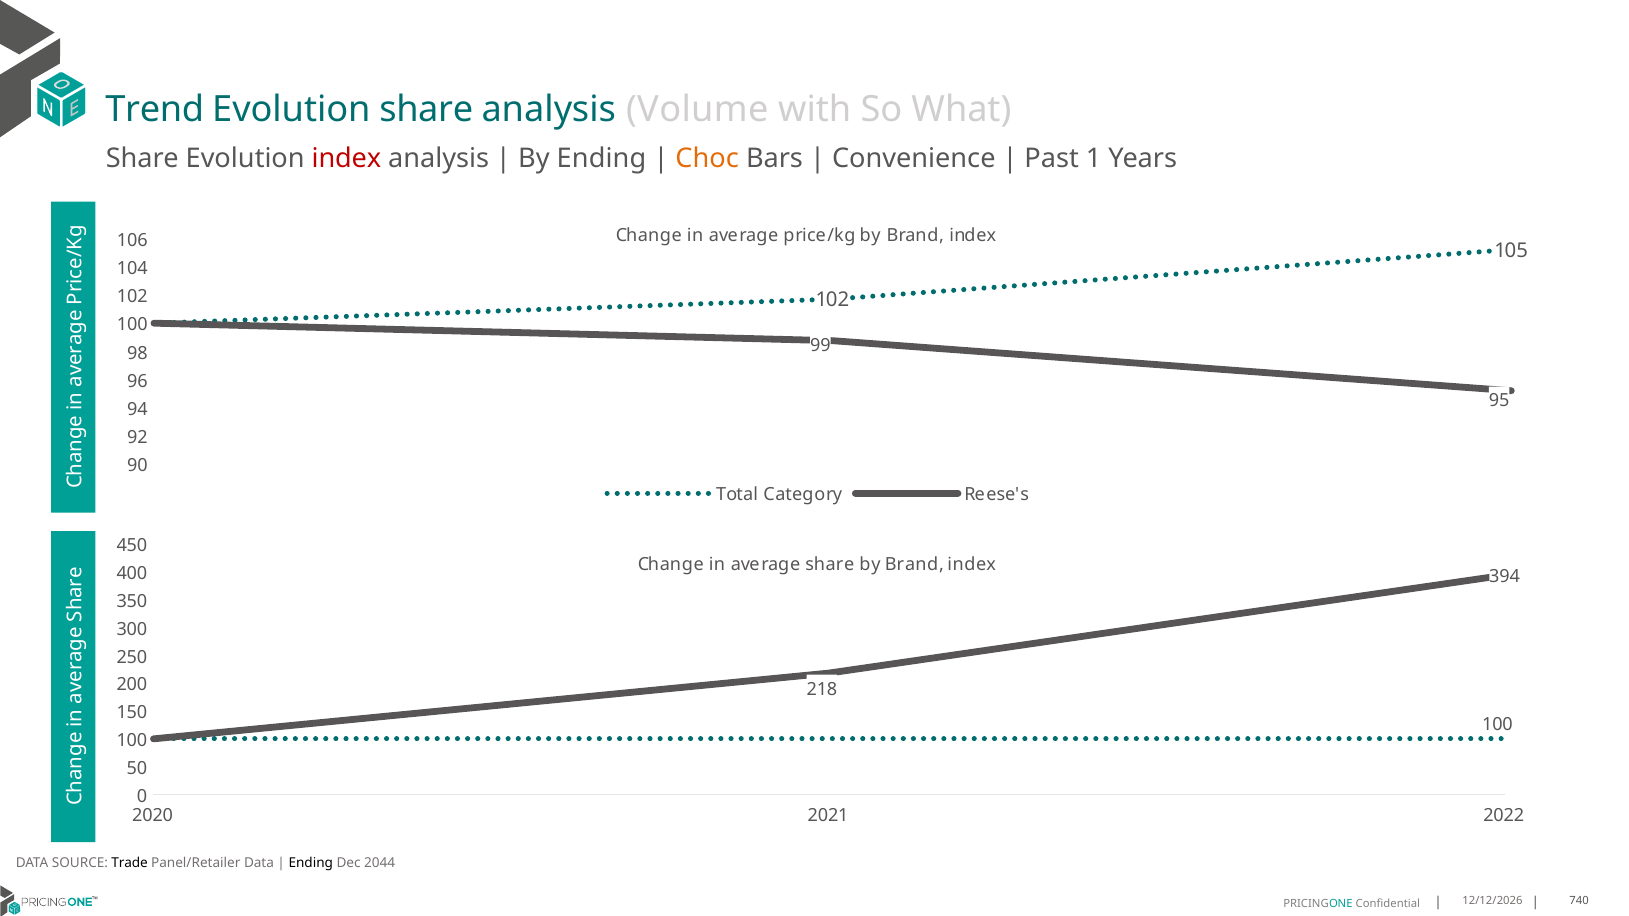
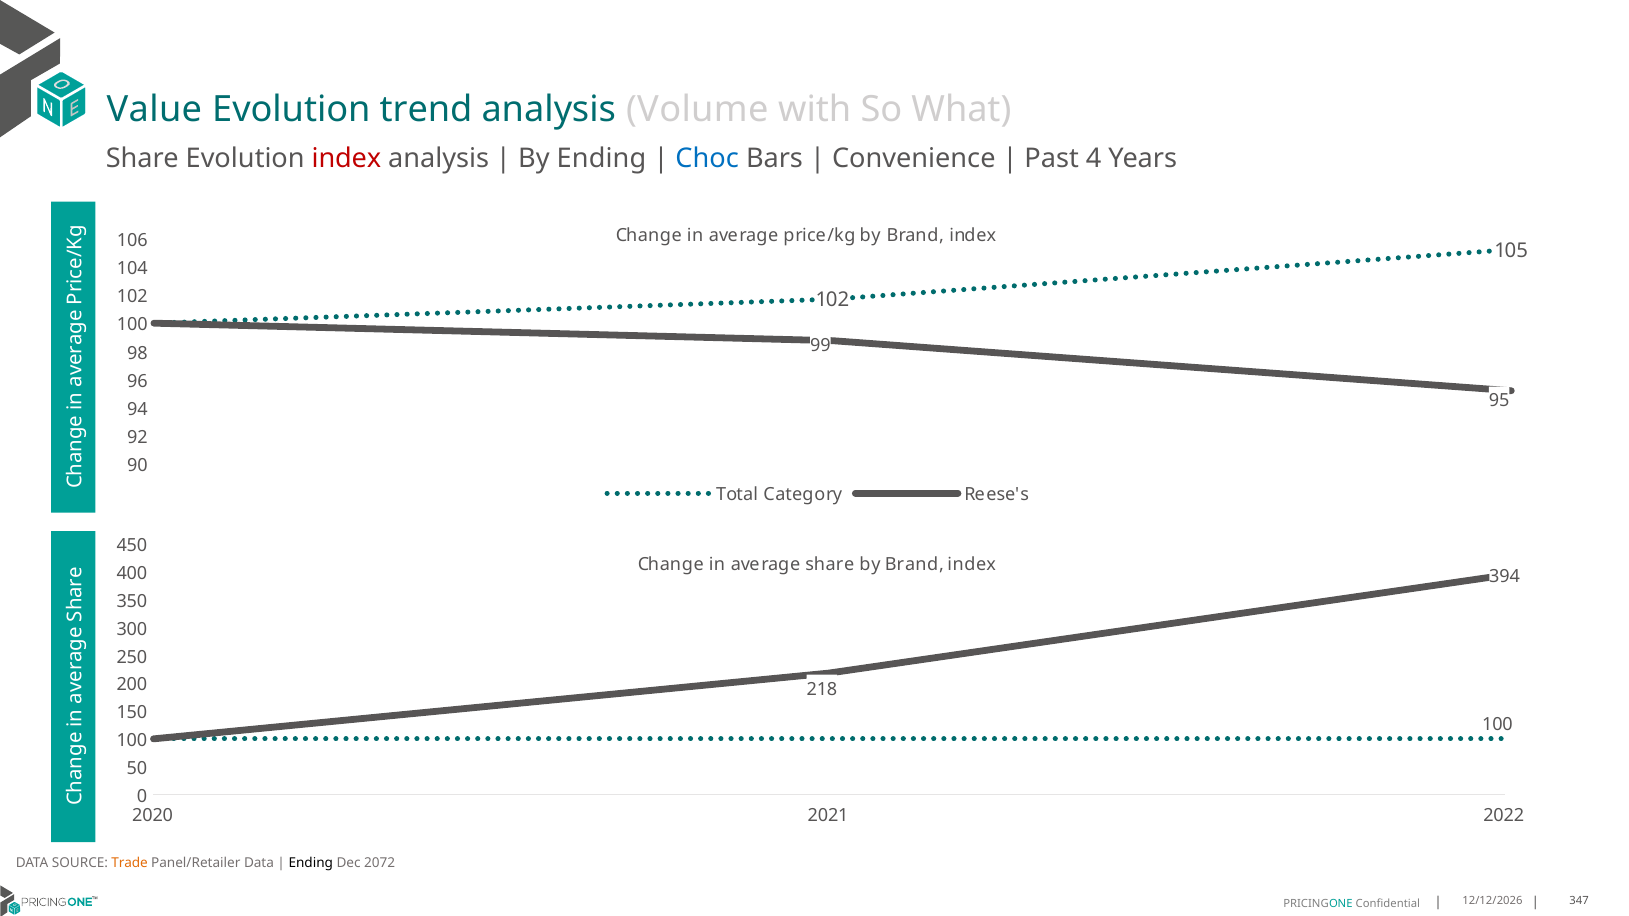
Trend: Trend -> Value
Evolution share: share -> trend
Choc colour: orange -> blue
1: 1 -> 4
Trade colour: black -> orange
2044: 2044 -> 2072
740: 740 -> 347
